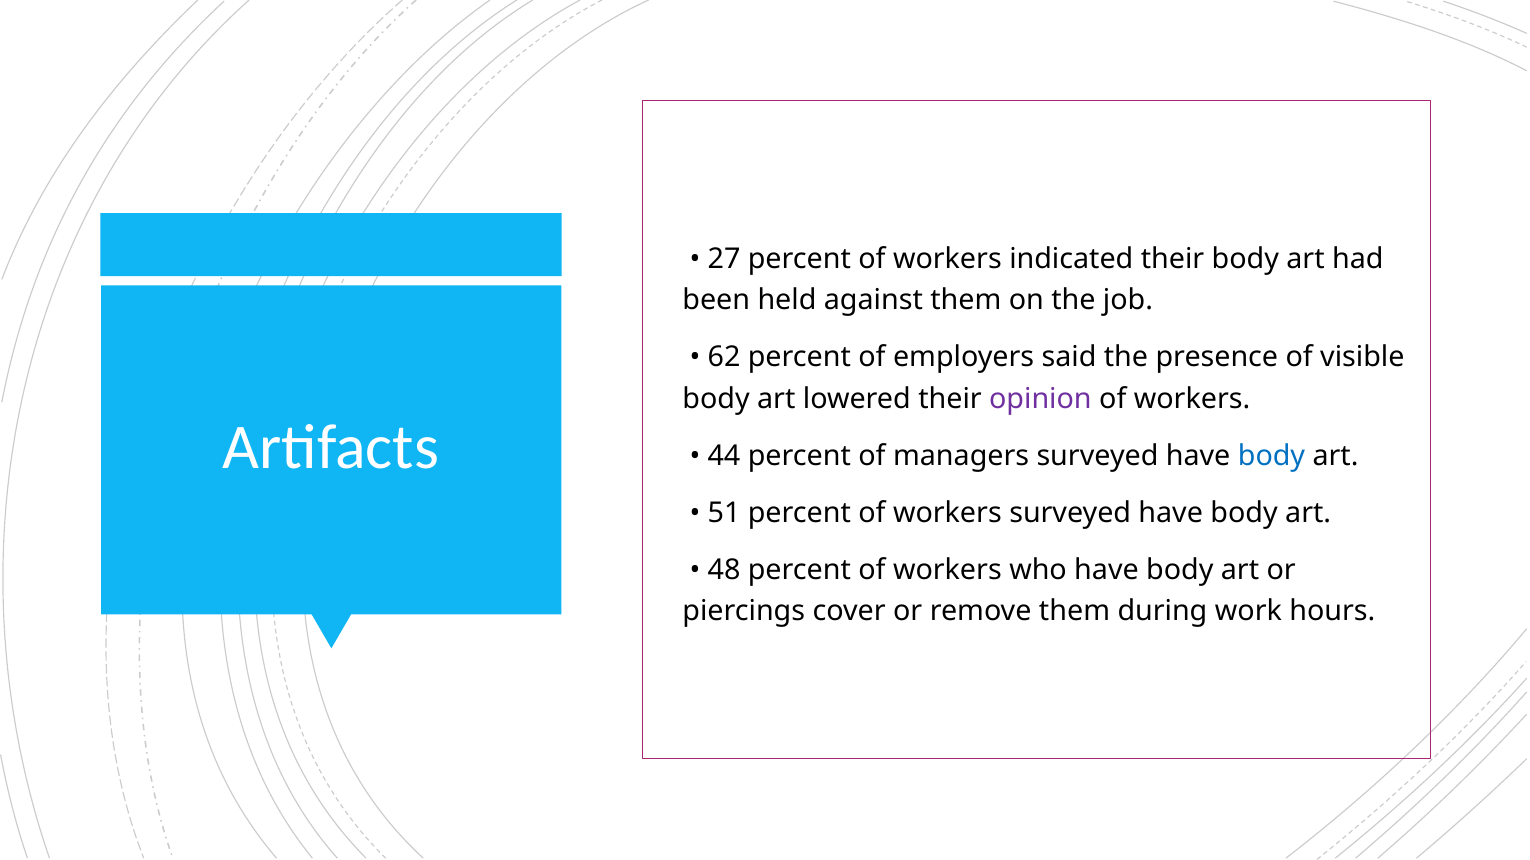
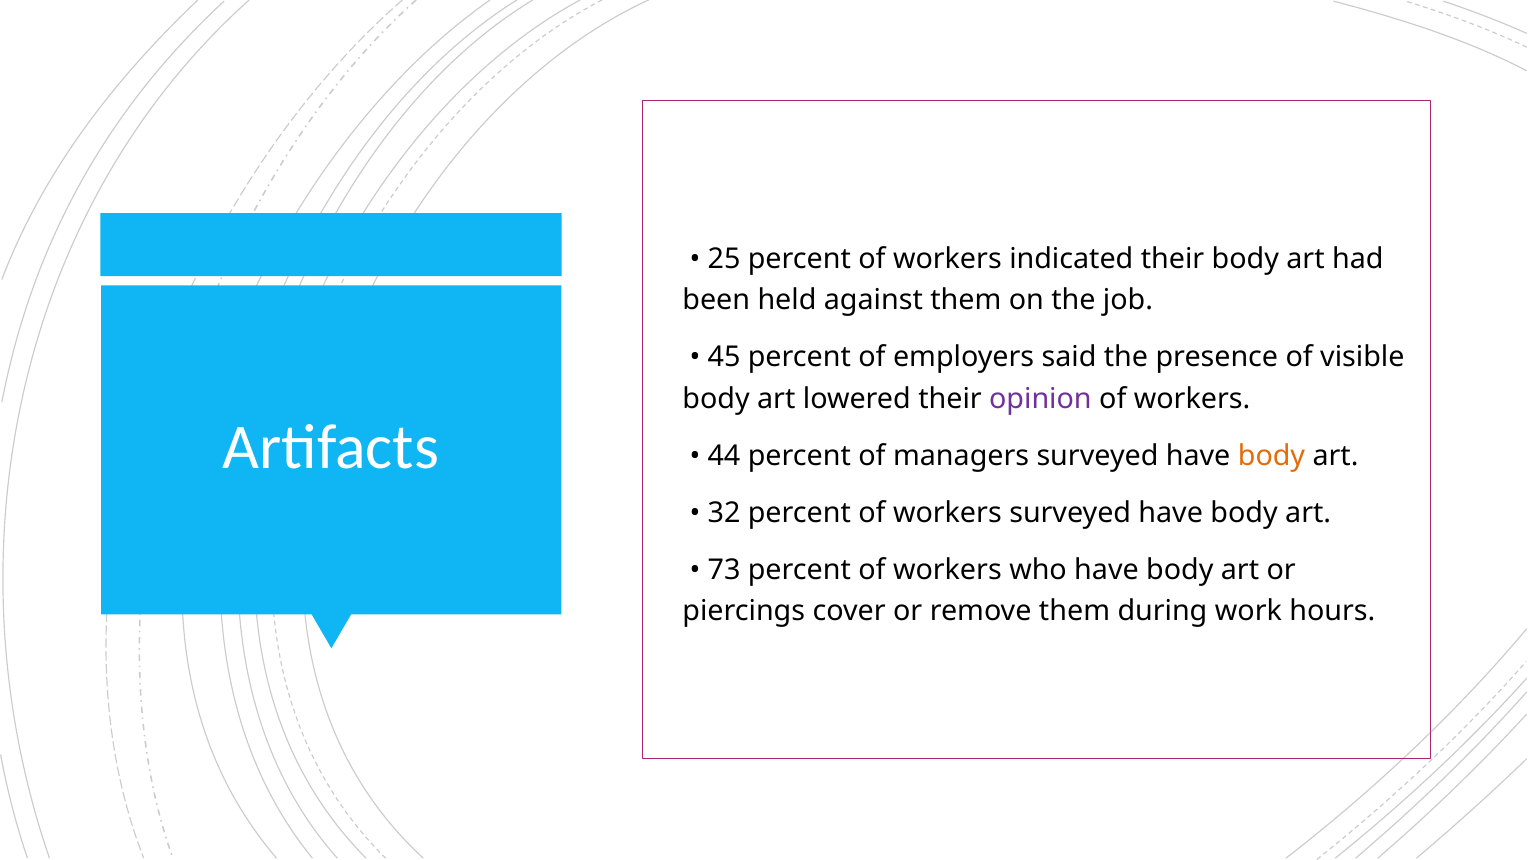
27: 27 -> 25
62: 62 -> 45
body at (1271, 456) colour: blue -> orange
51: 51 -> 32
48: 48 -> 73
